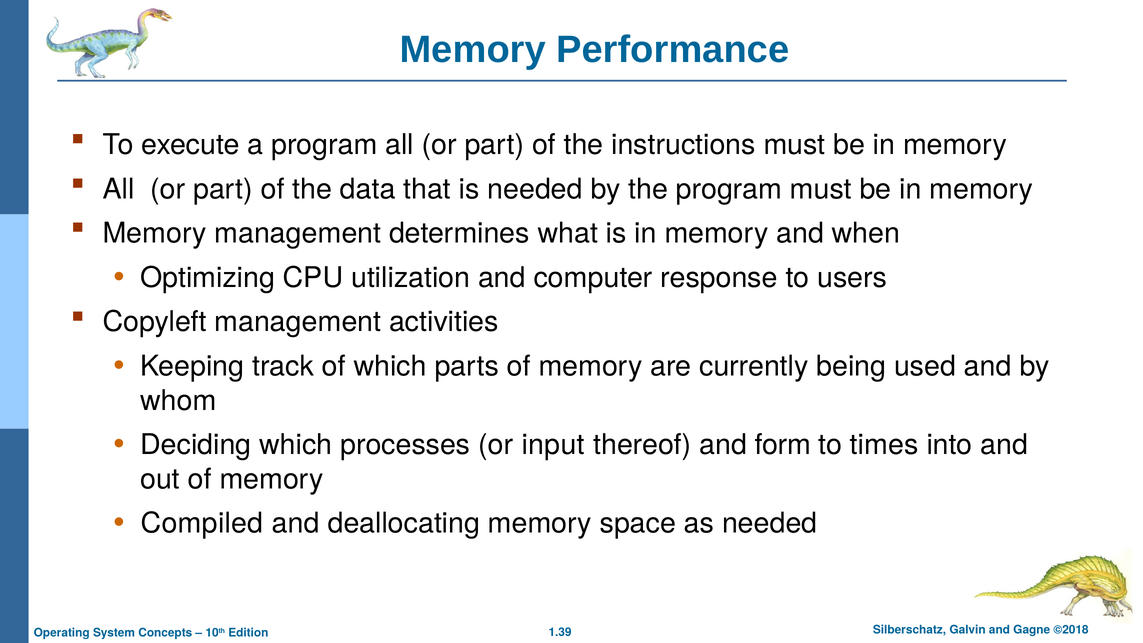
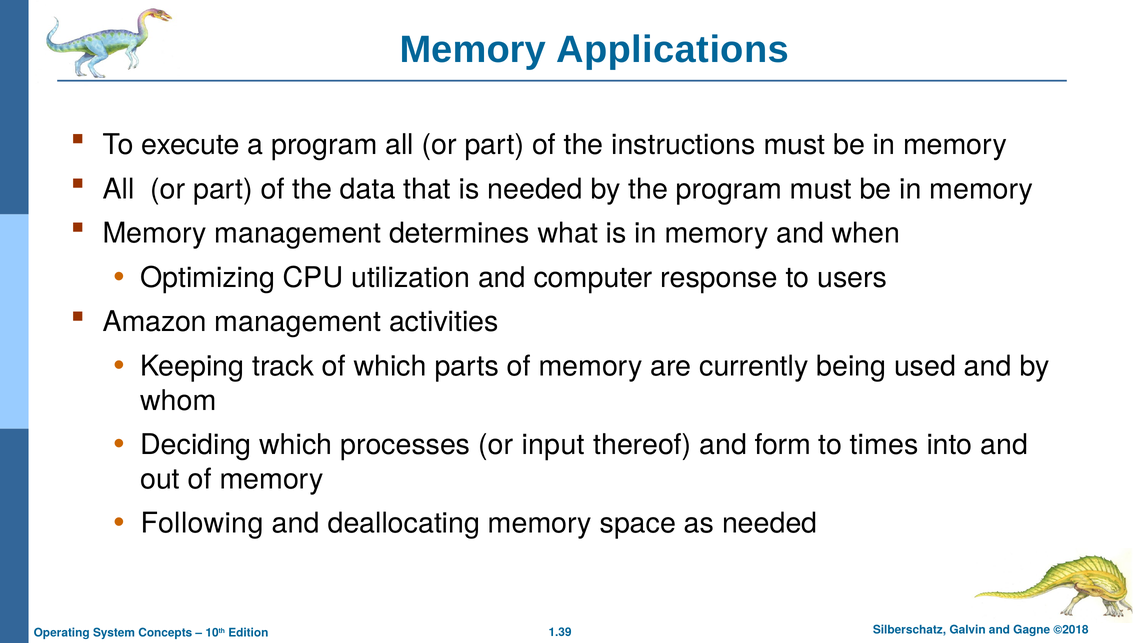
Performance: Performance -> Applications
Copyleft: Copyleft -> Amazon
Compiled: Compiled -> Following
